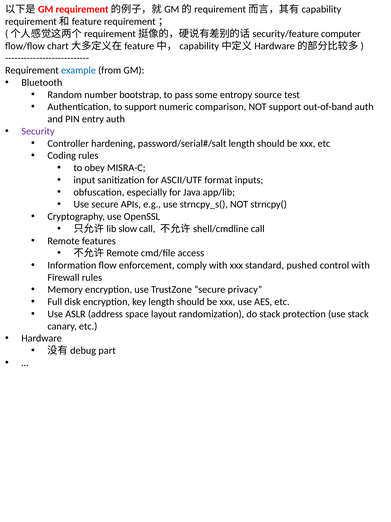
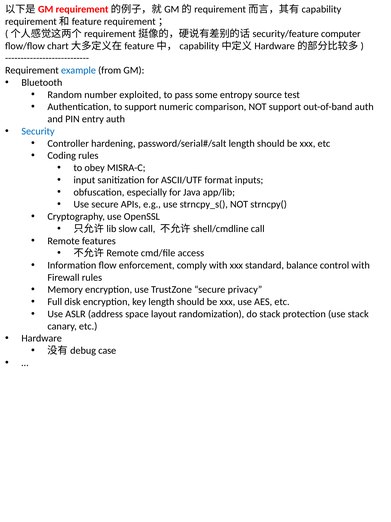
bootstrap: bootstrap -> exploited
Security colour: purple -> blue
pushed: pushed -> balance
part: part -> case
